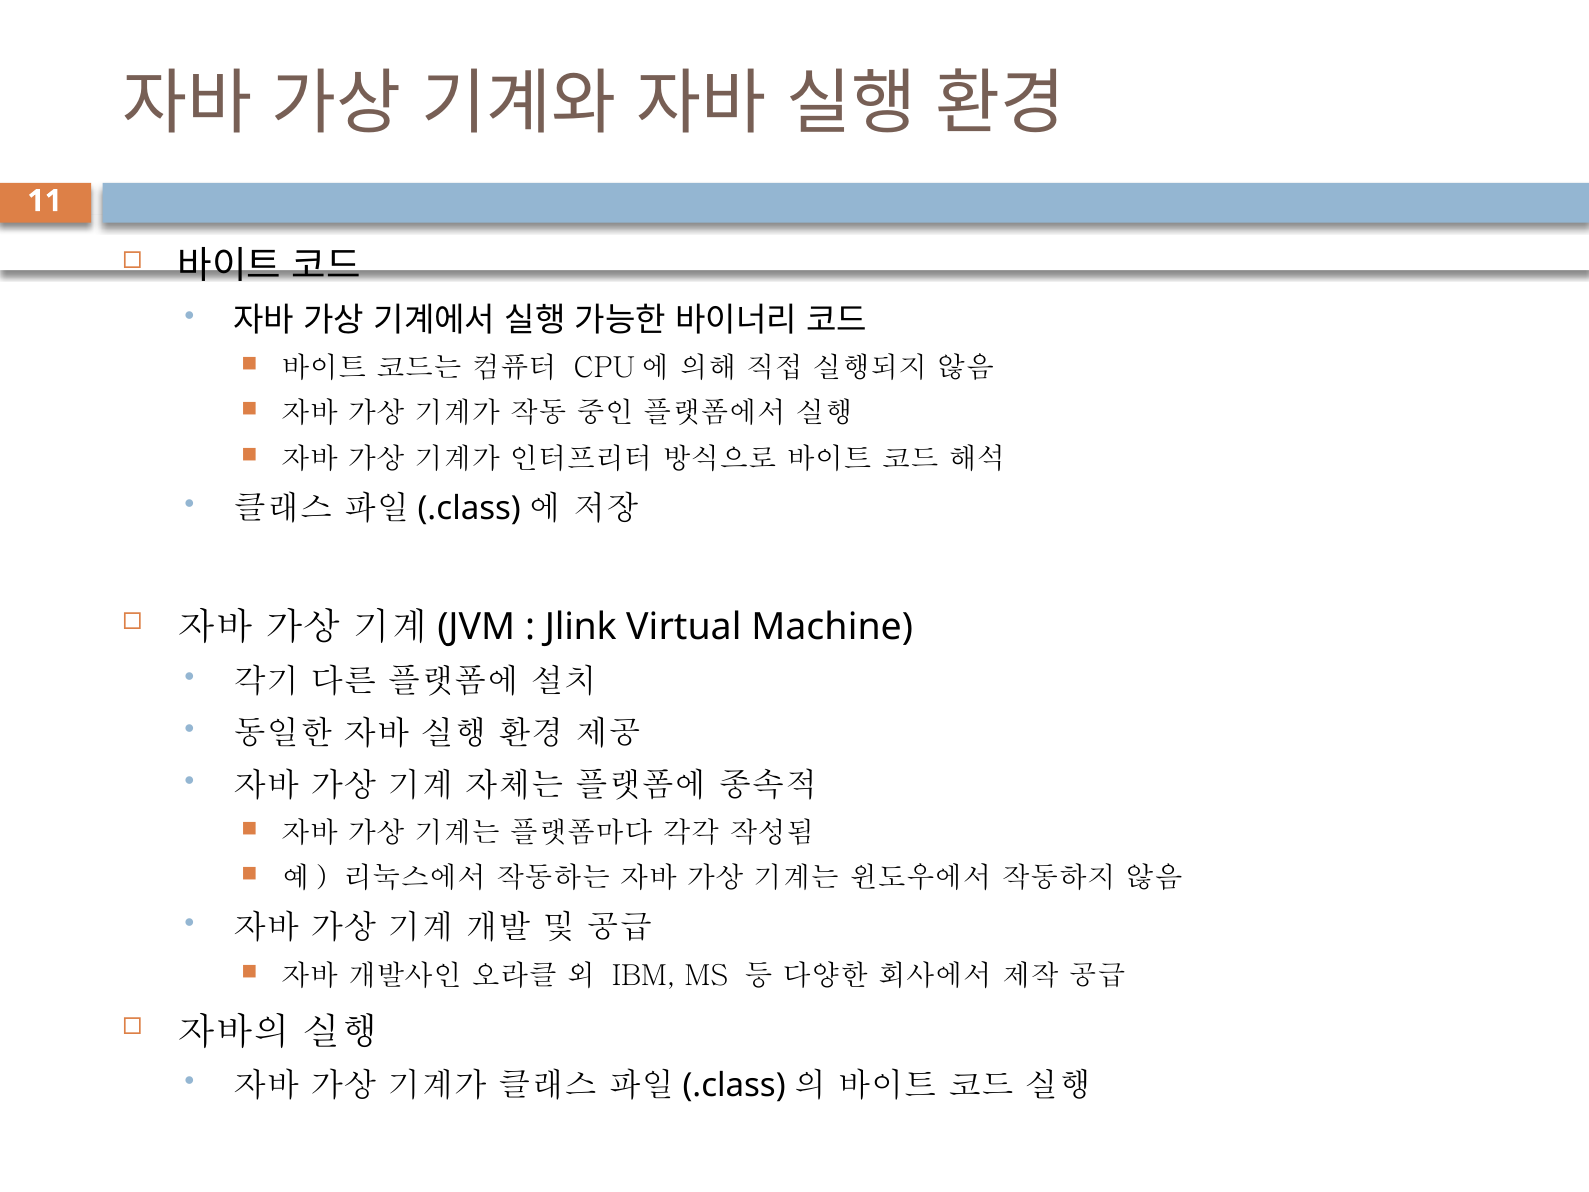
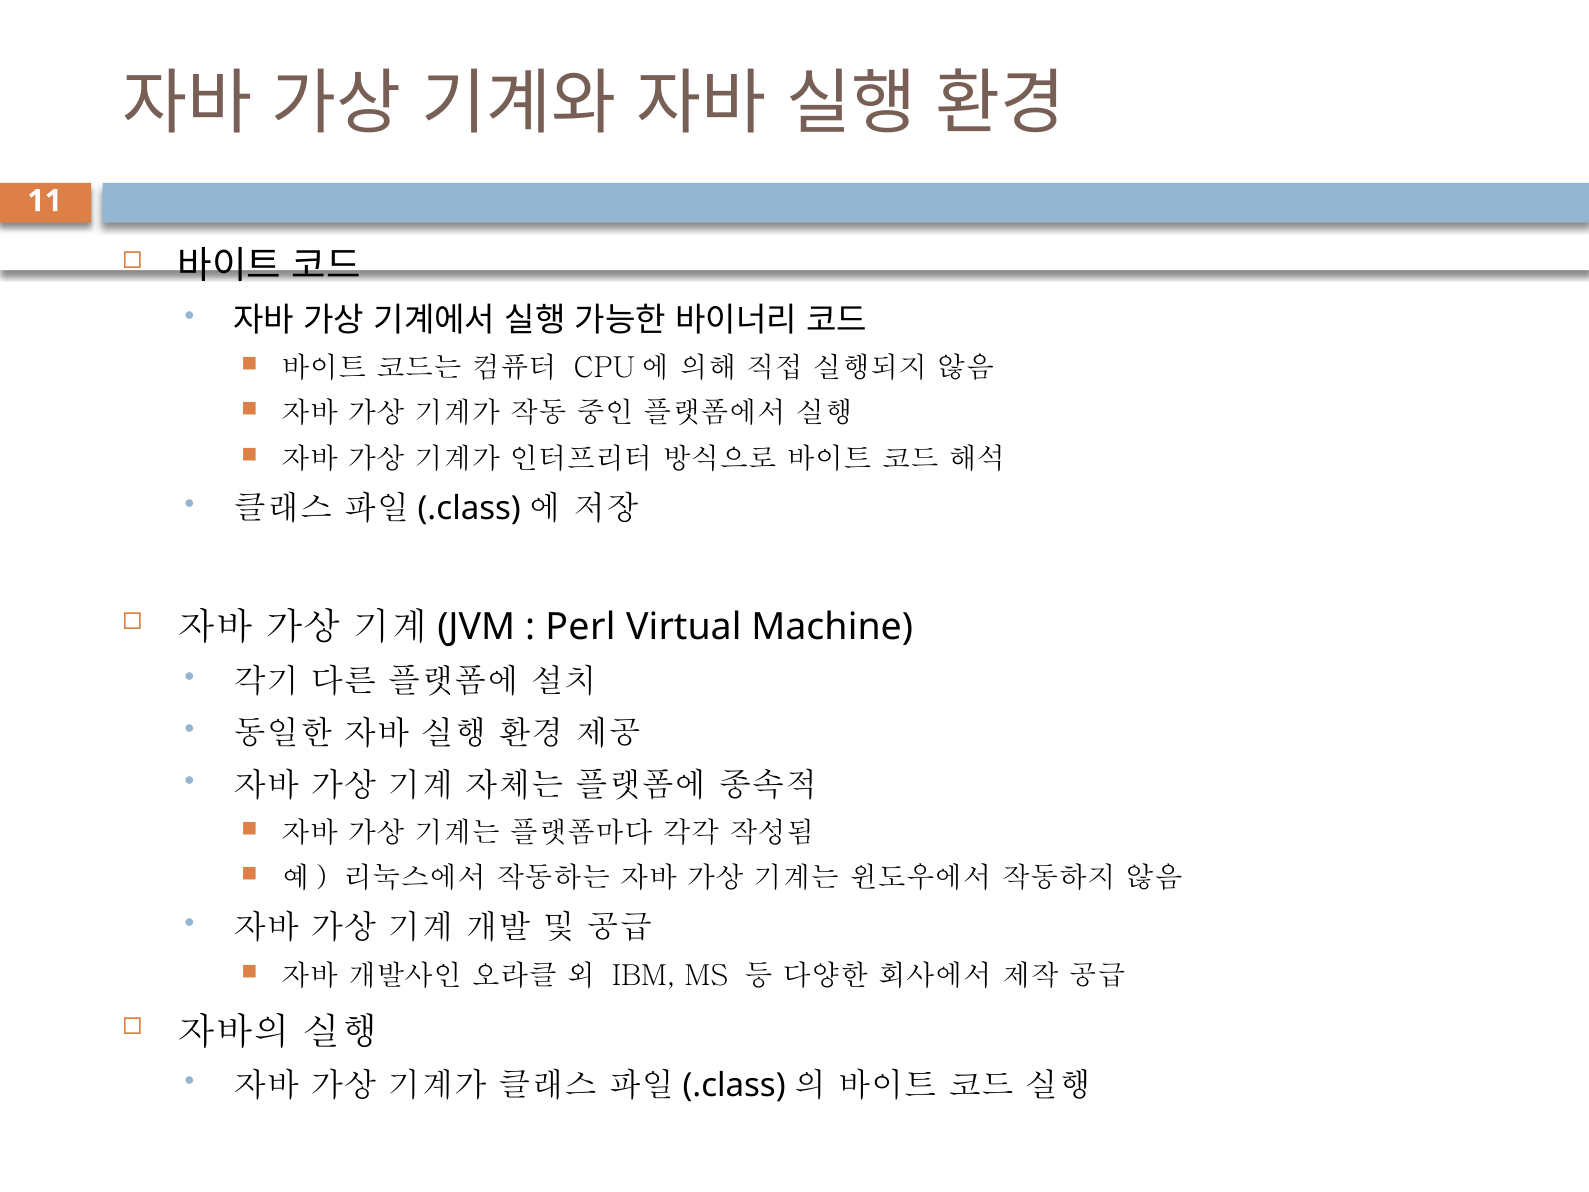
Jlink: Jlink -> Perl
